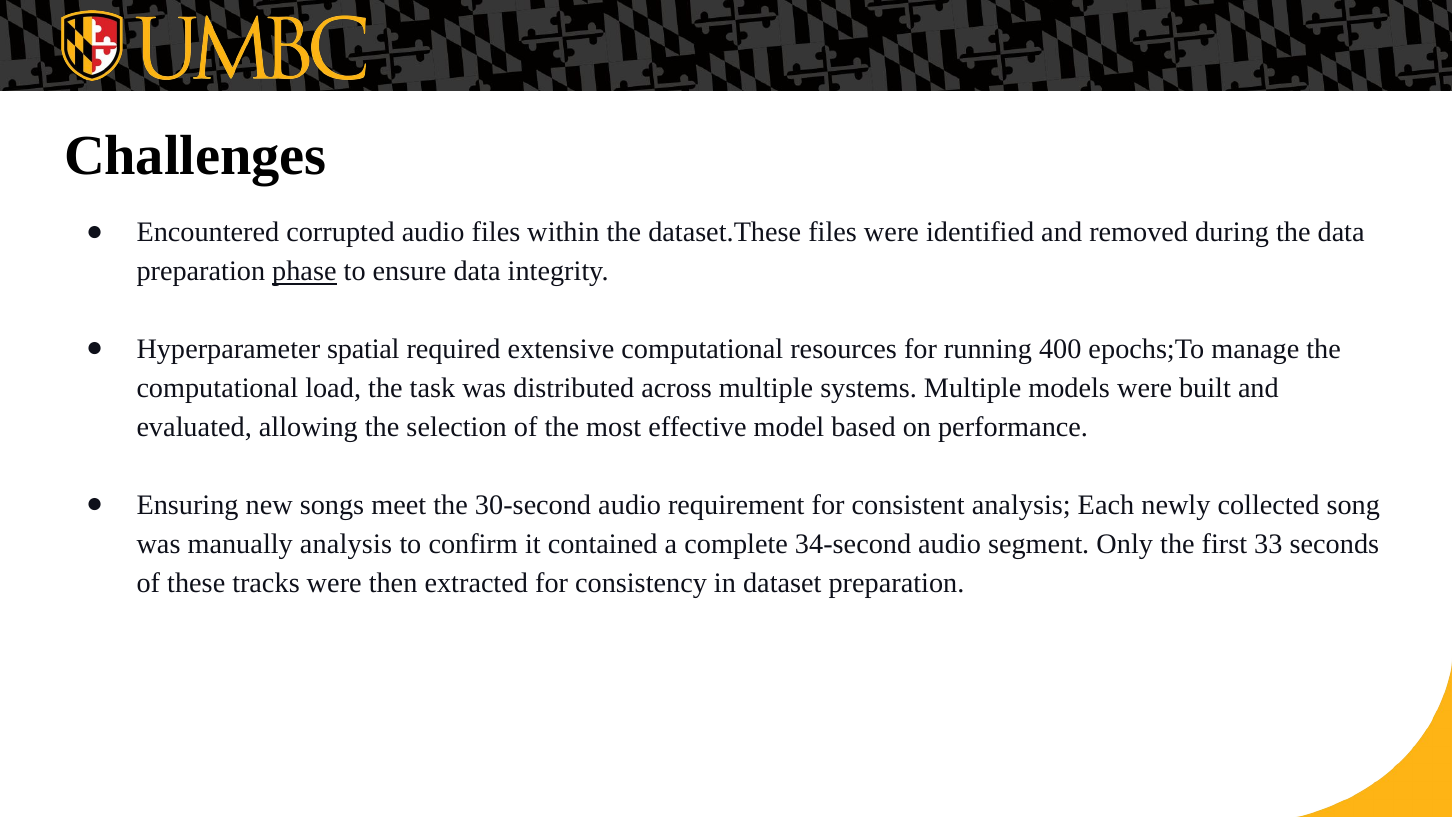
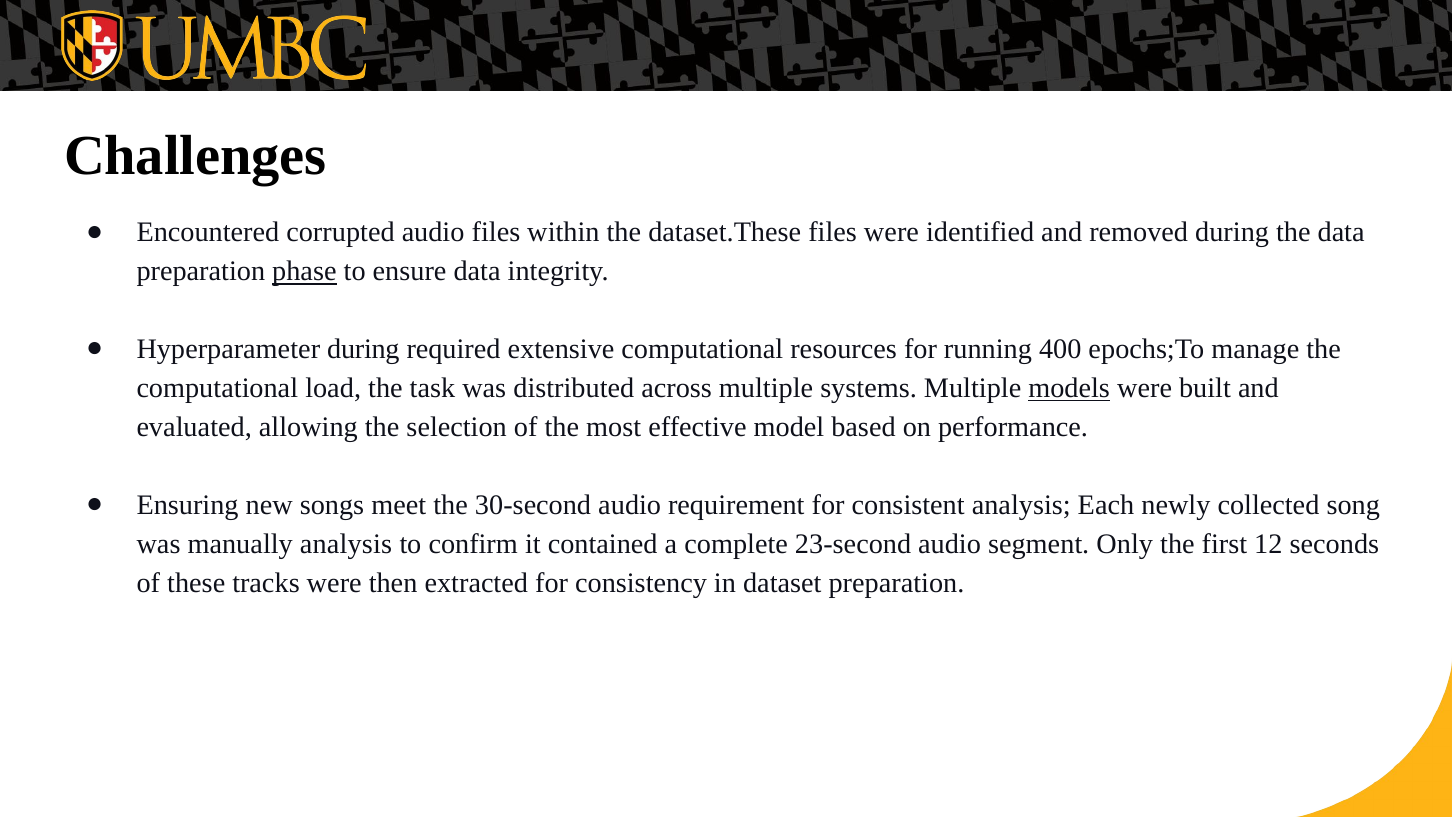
Hyperparameter spatial: spatial -> during
models underline: none -> present
34-second: 34-second -> 23-second
33: 33 -> 12
